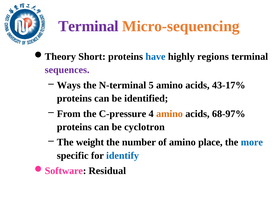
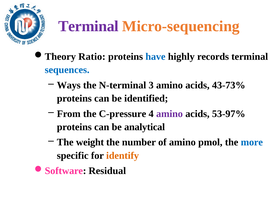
Short: Short -> Ratio
regions: regions -> records
sequences colour: purple -> blue
5: 5 -> 3
43-17%: 43-17% -> 43-73%
amino at (170, 114) colour: orange -> purple
68-97%: 68-97% -> 53-97%
cyclotron: cyclotron -> analytical
place: place -> pmol
identify colour: blue -> orange
